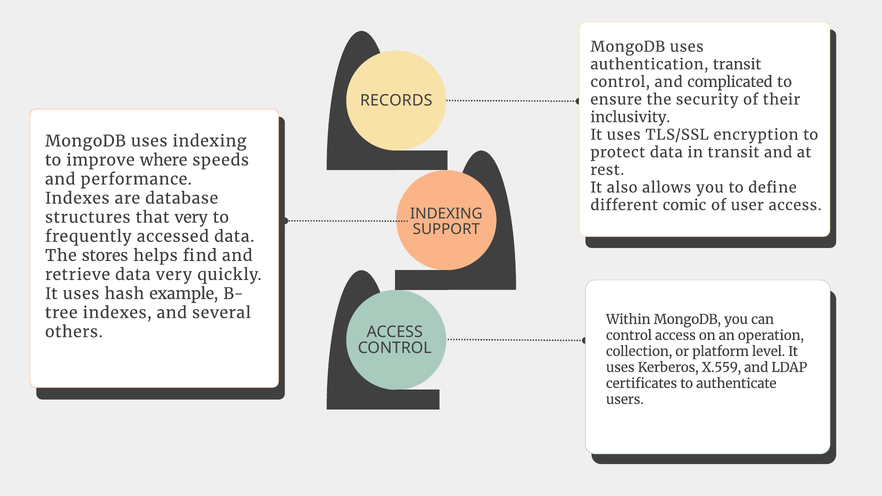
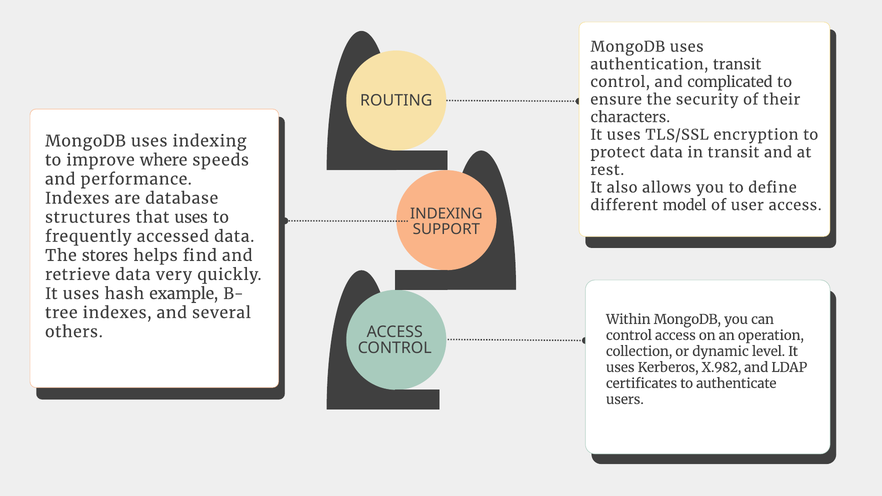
RECORDS: RECORDS -> ROUTING
inclusivity: inclusivity -> characters
comic: comic -> model
that very: very -> uses
platform: platform -> dynamic
X.559: X.559 -> X.982
